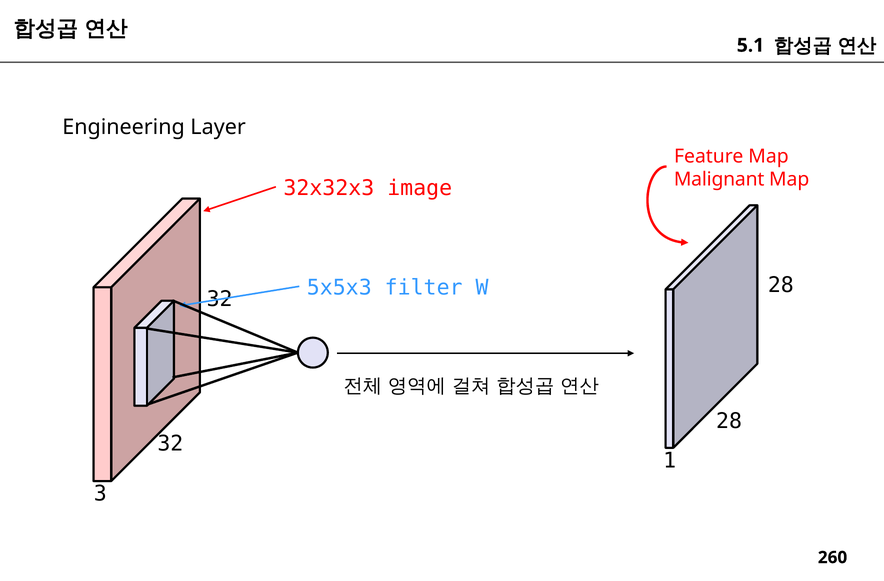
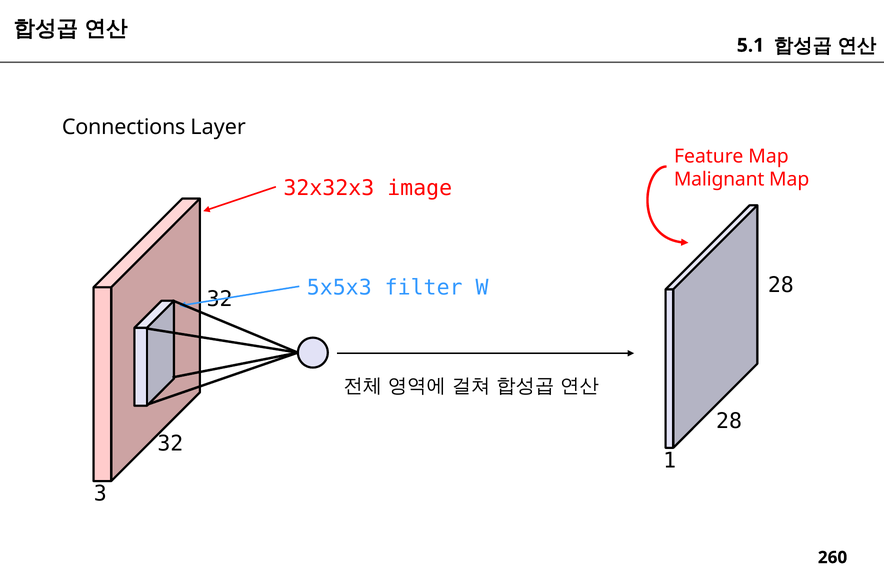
Engineering: Engineering -> Connections
